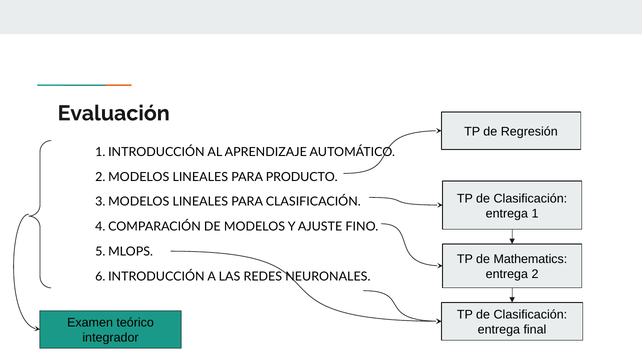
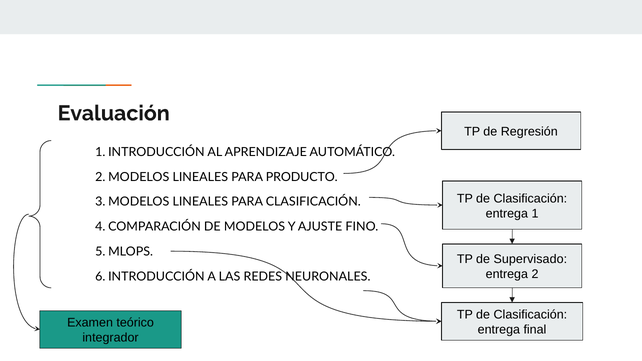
Mathematics: Mathematics -> Supervisado
